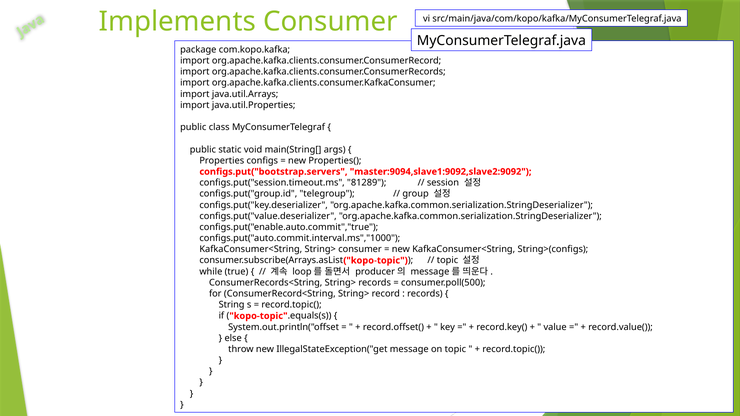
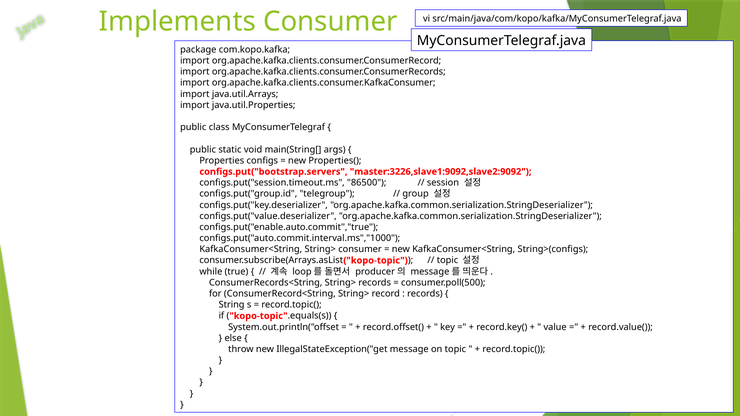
master:9094,slave1:9092,slave2:9092: master:9094,slave1:9092,slave2:9092 -> master:3226,slave1:9092,slave2:9092
81289: 81289 -> 86500
